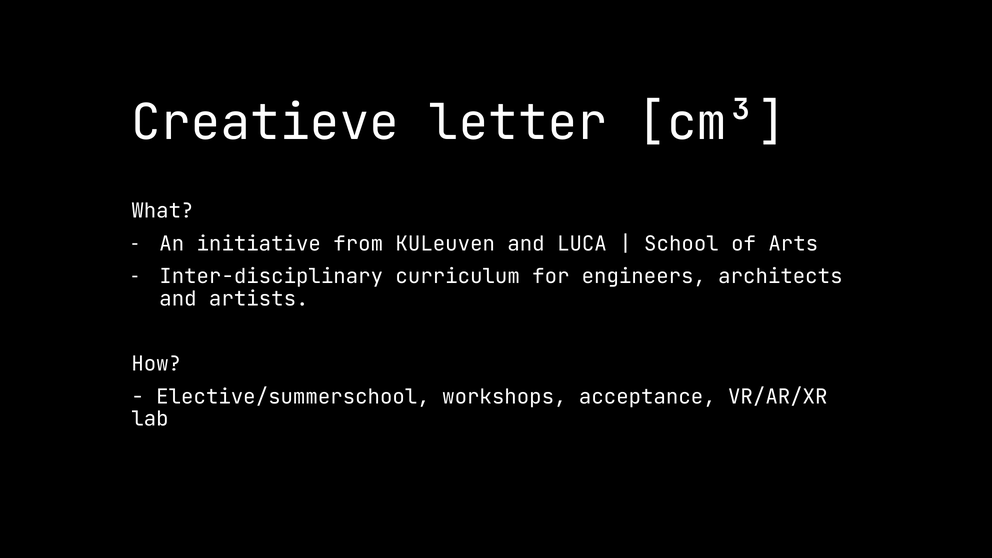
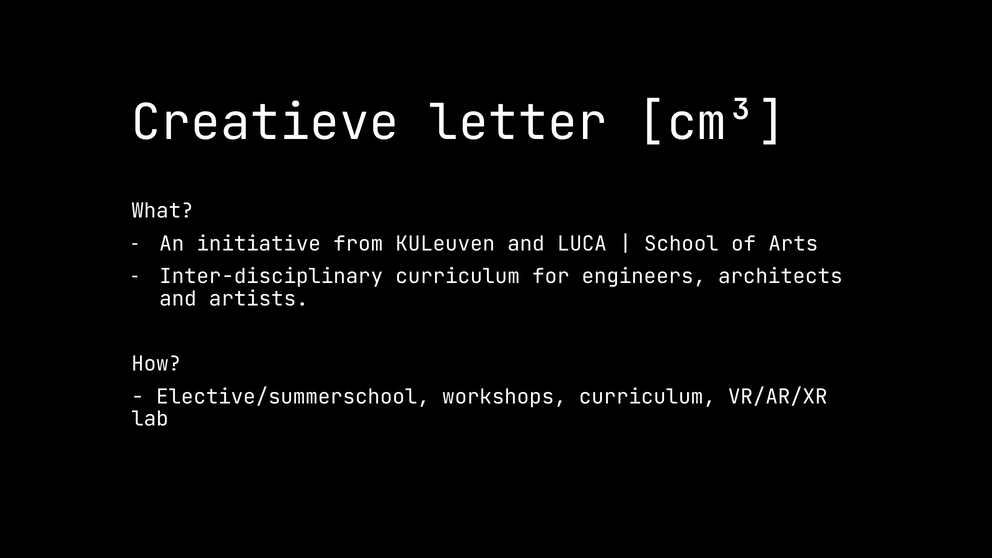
workshops acceptance: acceptance -> curriculum
